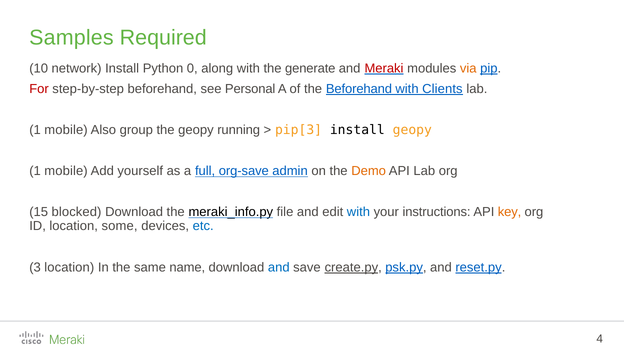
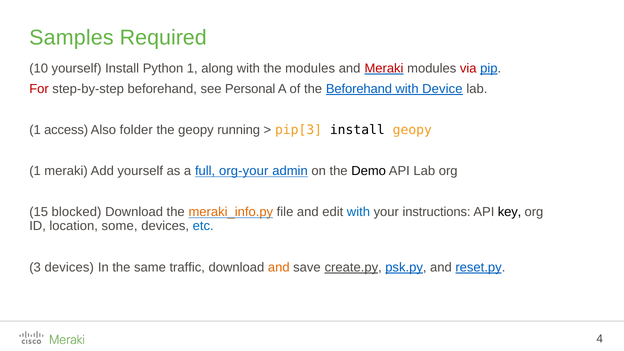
10 network: network -> yourself
Python 0: 0 -> 1
the generate: generate -> modules
via colour: orange -> red
Clients: Clients -> Device
mobile at (66, 130): mobile -> access
group: group -> folder
mobile at (66, 171): mobile -> meraki
org-save: org-save -> org-your
Demo colour: orange -> black
meraki_info.py colour: black -> orange
key colour: orange -> black
3 location: location -> devices
name: name -> traffic
and at (279, 267) colour: blue -> orange
